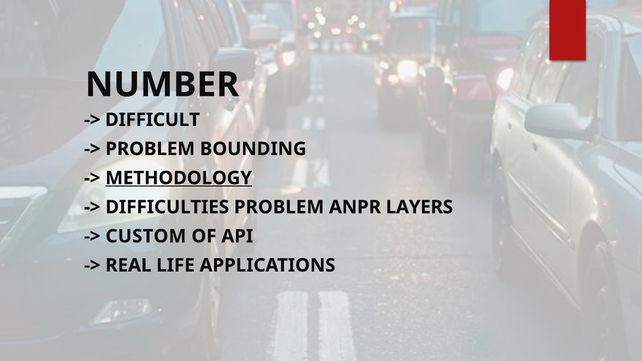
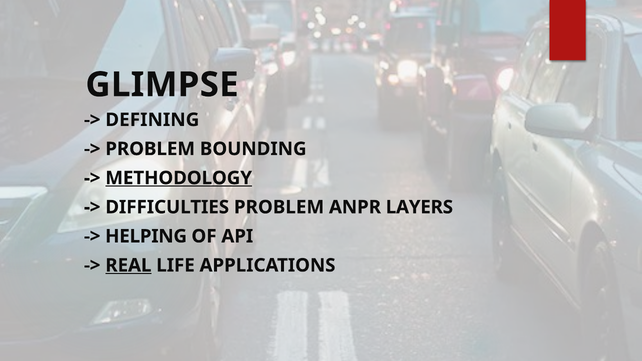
NUMBER: NUMBER -> GLIMPSE
DIFFICULT: DIFFICULT -> DEFINING
CUSTOM: CUSTOM -> HELPING
REAL underline: none -> present
